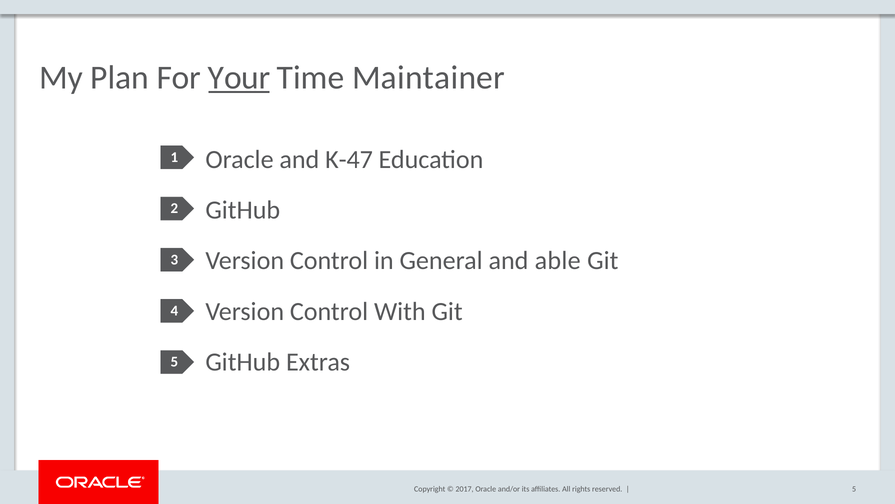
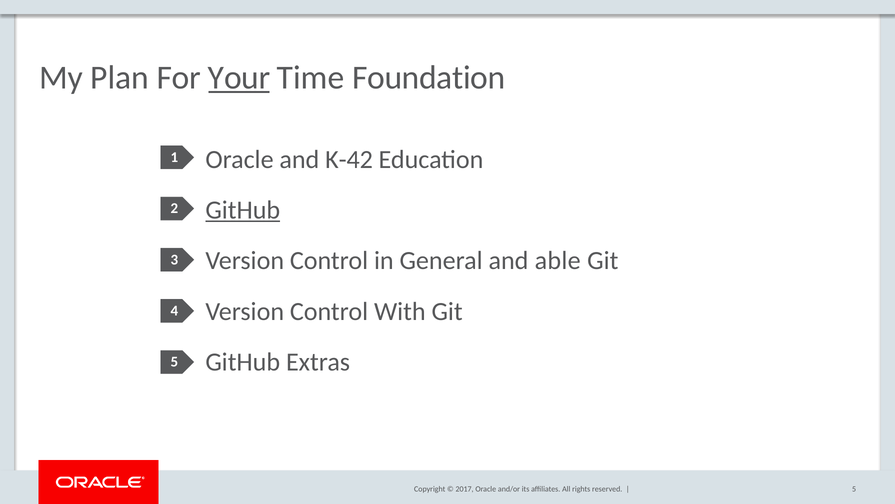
Maintainer: Maintainer -> Foundation
K-47: K-47 -> K-42
GitHub at (243, 210) underline: none -> present
